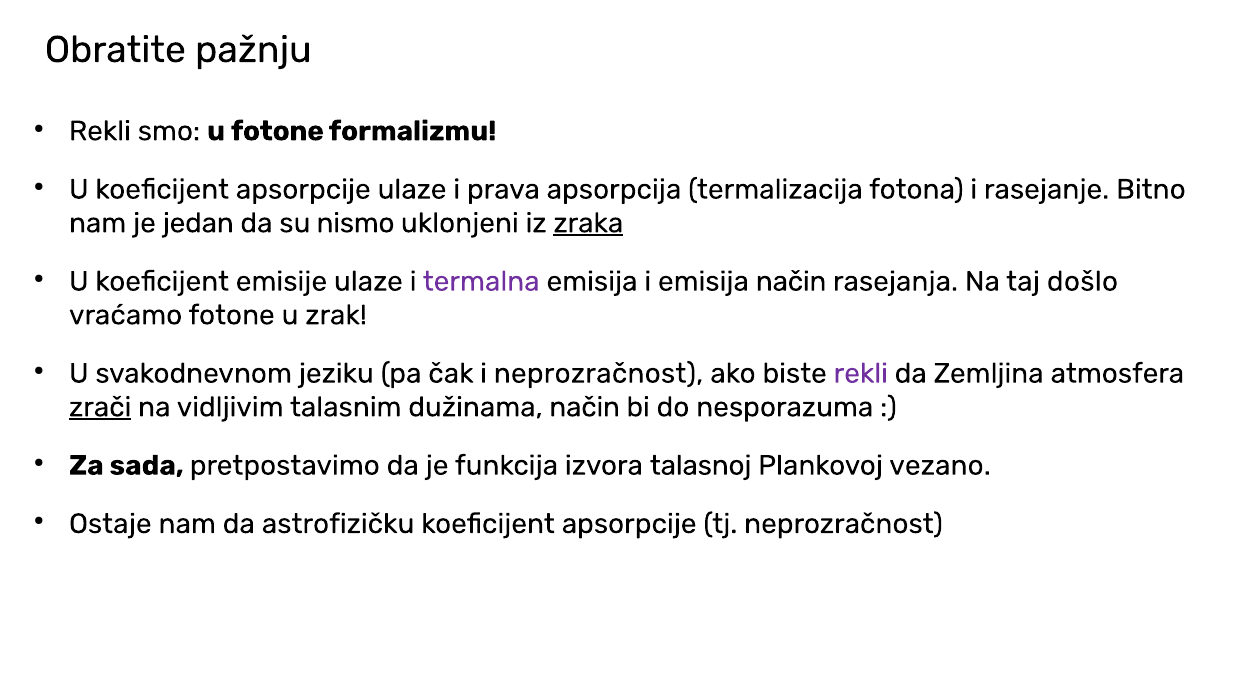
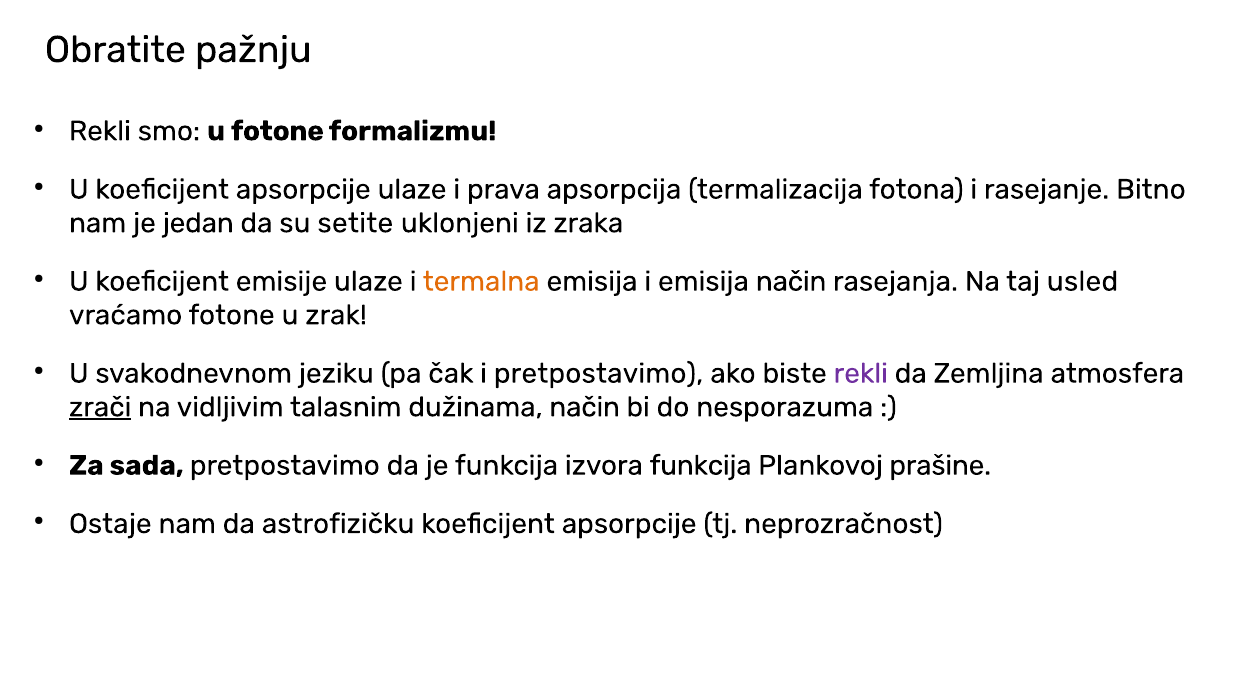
nismo: nismo -> setite
zraka underline: present -> none
termalna colour: purple -> orange
došlo: došlo -> usled
i neprozračnost: neprozračnost -> pretpostavimo
izvora talasnoj: talasnoj -> funkcija
vezano: vezano -> prašine
